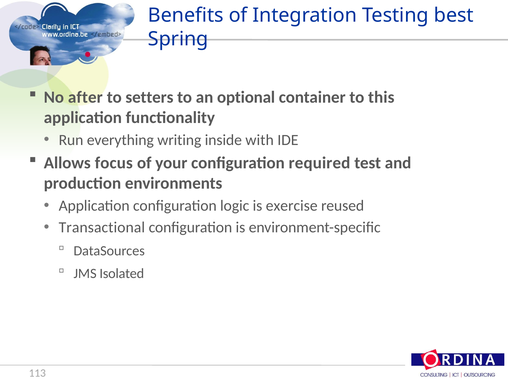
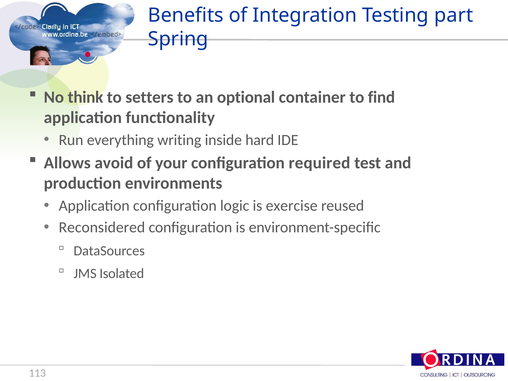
best: best -> part
after: after -> think
this: this -> find
with: with -> hard
focus: focus -> avoid
Transactional: Transactional -> Reconsidered
